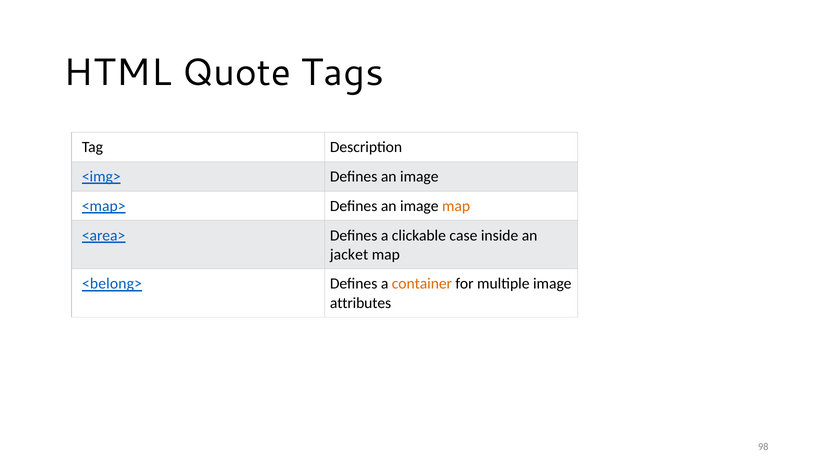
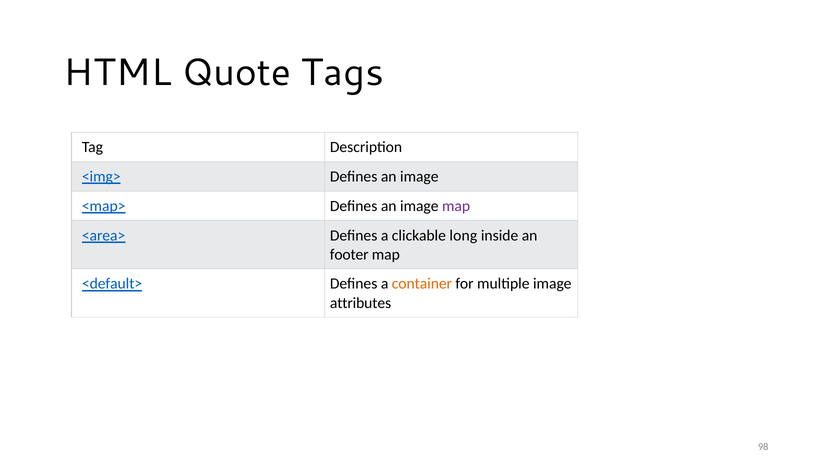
map at (456, 206) colour: orange -> purple
case: case -> long
jacket: jacket -> footer
<belong>: <belong> -> <default>
